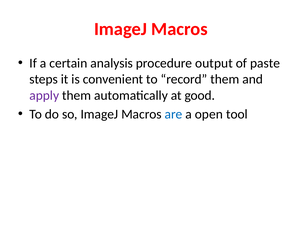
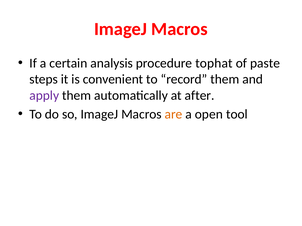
output: output -> tophat
good: good -> after
are colour: blue -> orange
